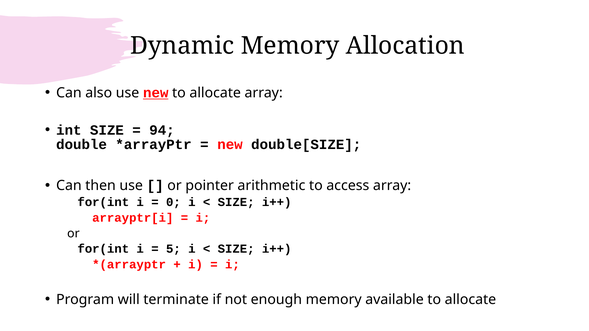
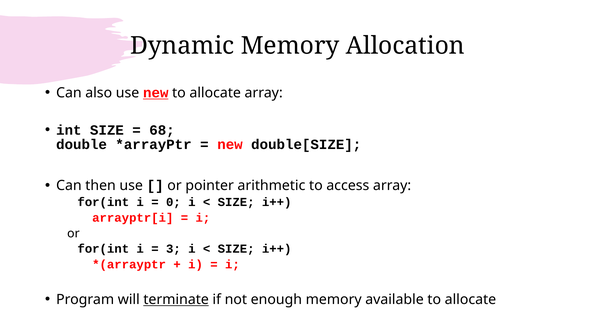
94: 94 -> 68
5: 5 -> 3
terminate underline: none -> present
